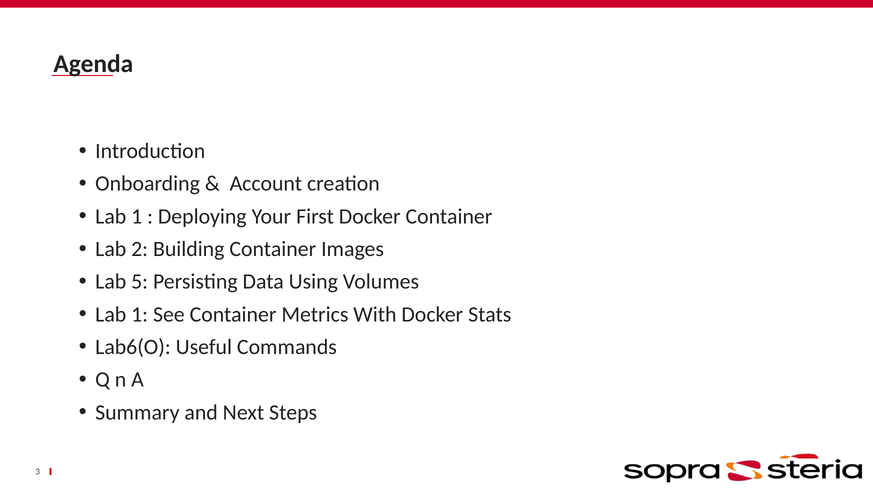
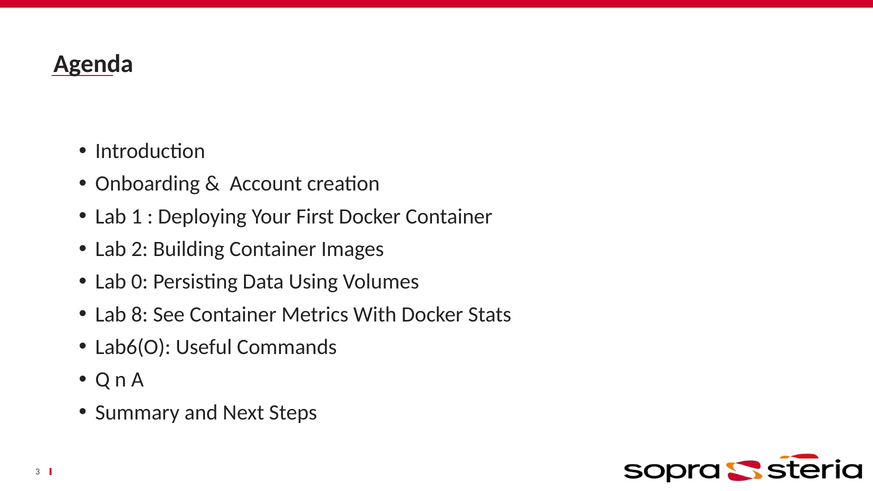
5: 5 -> 0
1 at (140, 314): 1 -> 8
